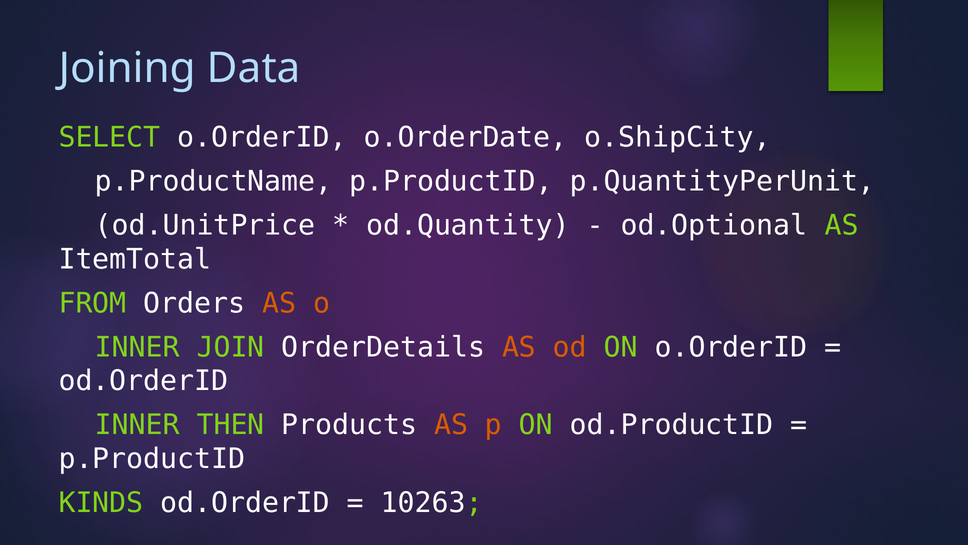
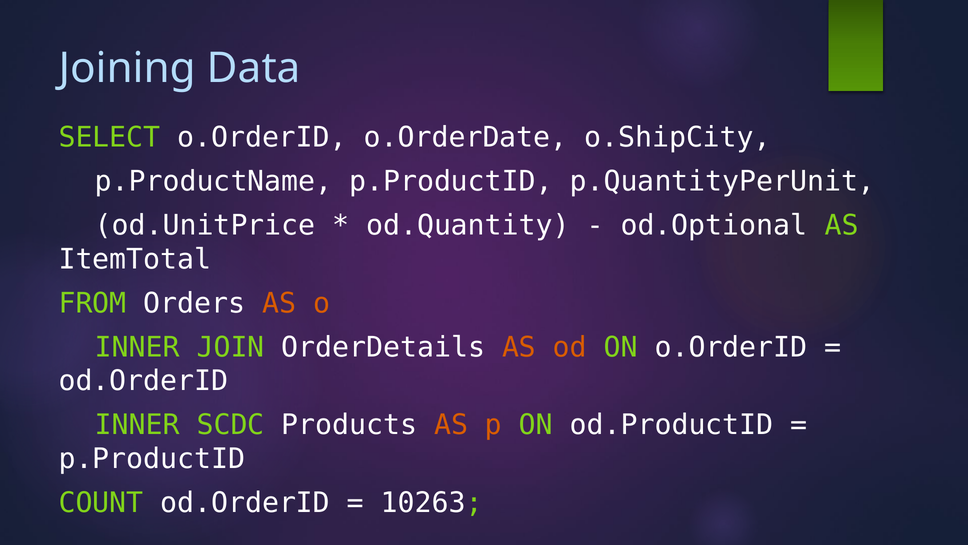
THEN: THEN -> SCDC
KINDS: KINDS -> COUNT
